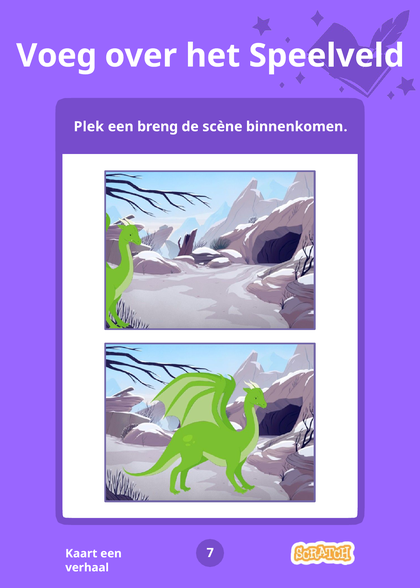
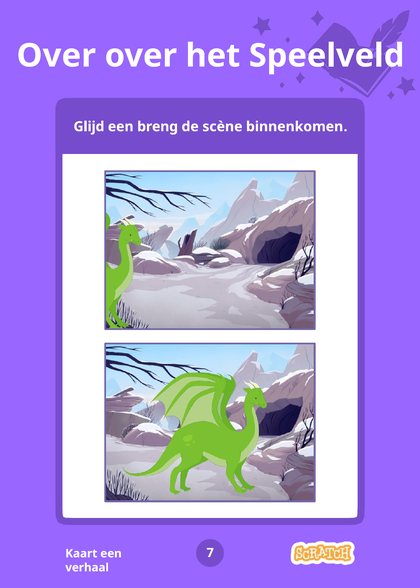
Voeg at (57, 56): Voeg -> Over
Plek: Plek -> Glijd
